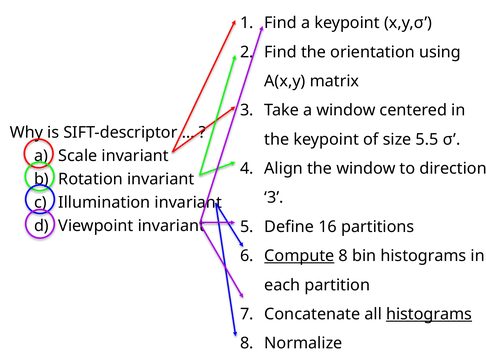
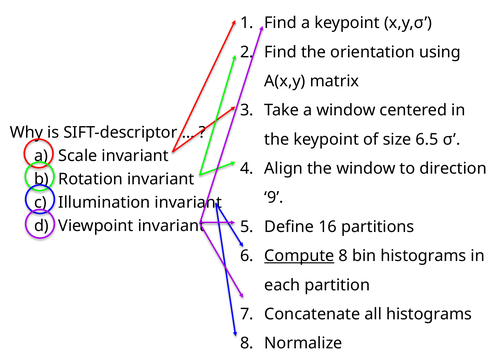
5.5: 5.5 -> 6.5
3 at (274, 198): 3 -> 9
histograms at (429, 315) underline: present -> none
